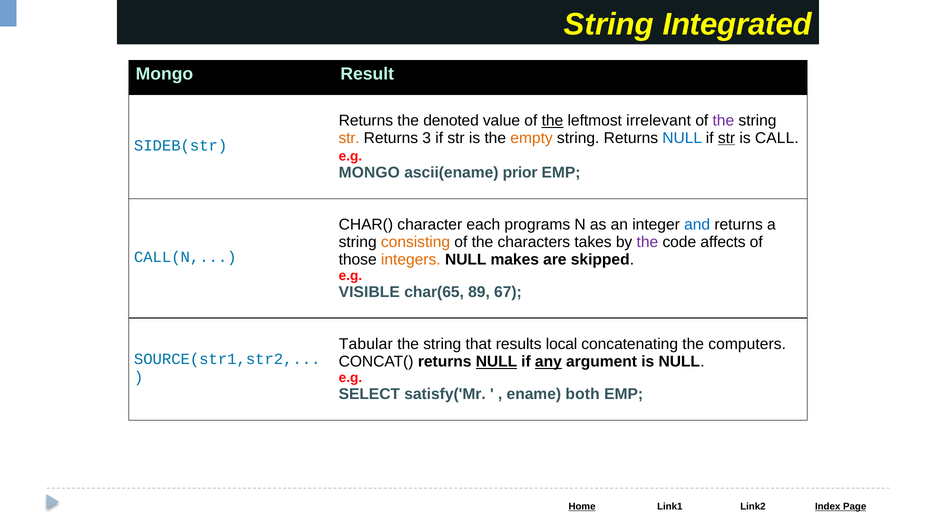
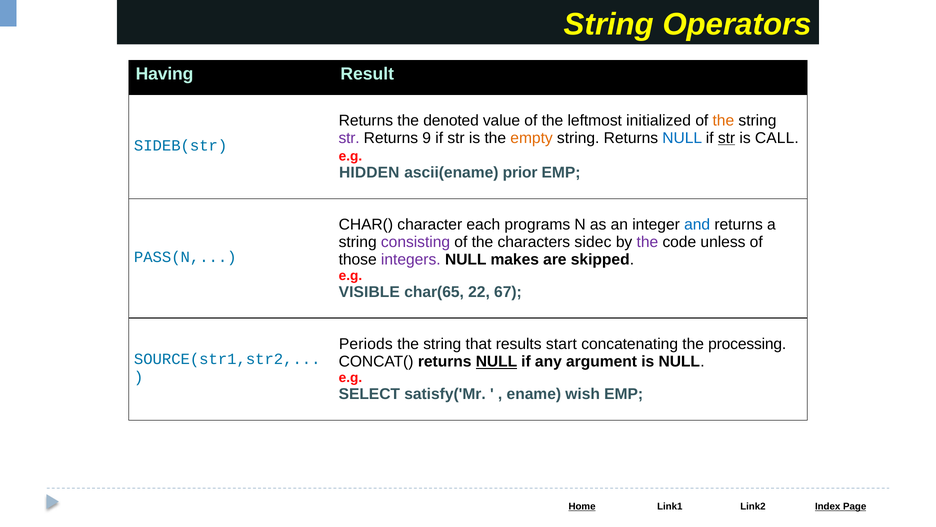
Integrated: Integrated -> Operators
Mongo at (164, 74): Mongo -> Having
the at (552, 121) underline: present -> none
irrelevant: irrelevant -> initialized
the at (723, 121) colour: purple -> orange
str at (349, 138) colour: orange -> purple
3: 3 -> 9
MONGO at (369, 173): MONGO -> HIDDEN
consisting colour: orange -> purple
takes: takes -> sidec
affects: affects -> unless
CALL(N: CALL(N -> PASS(N
integers colour: orange -> purple
89: 89 -> 22
Tabular: Tabular -> Periods
local: local -> start
computers: computers -> processing
any underline: present -> none
both: both -> wish
